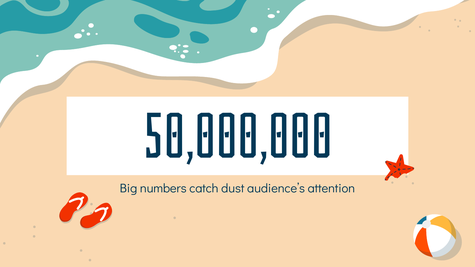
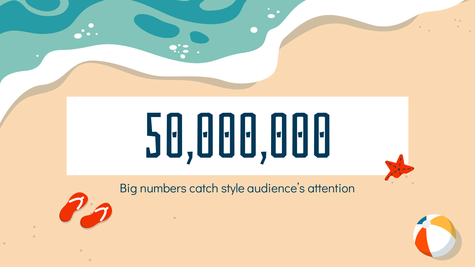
dust: dust -> style
